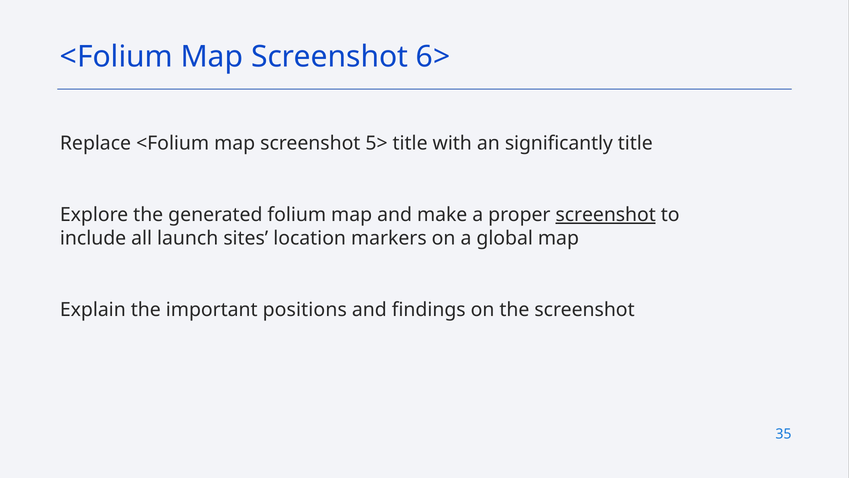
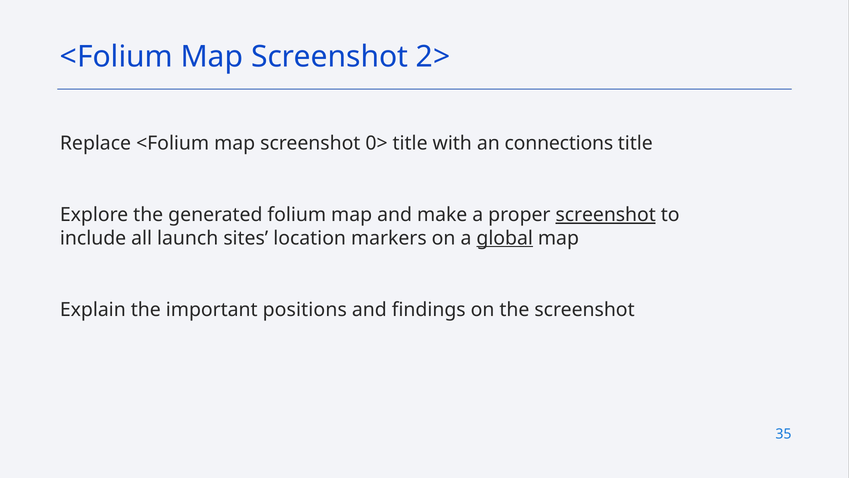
6>: 6> -> 2>
5>: 5> -> 0>
significantly: significantly -> connections
global underline: none -> present
